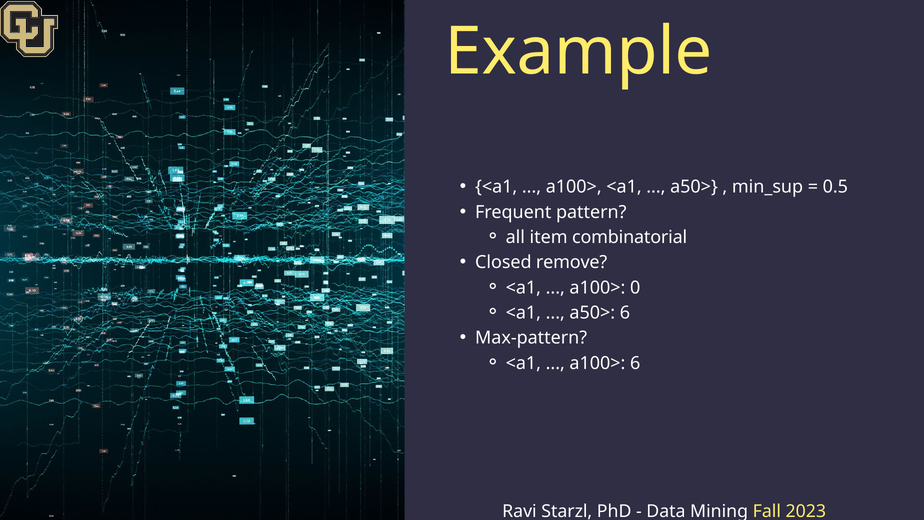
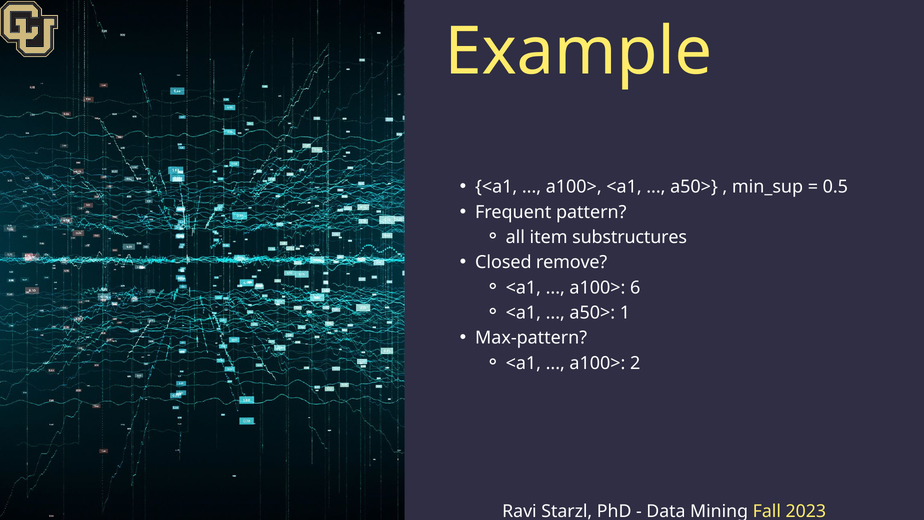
combinatorial: combinatorial -> substructures
0: 0 -> 6
a50> 6: 6 -> 1
a100> 6: 6 -> 2
